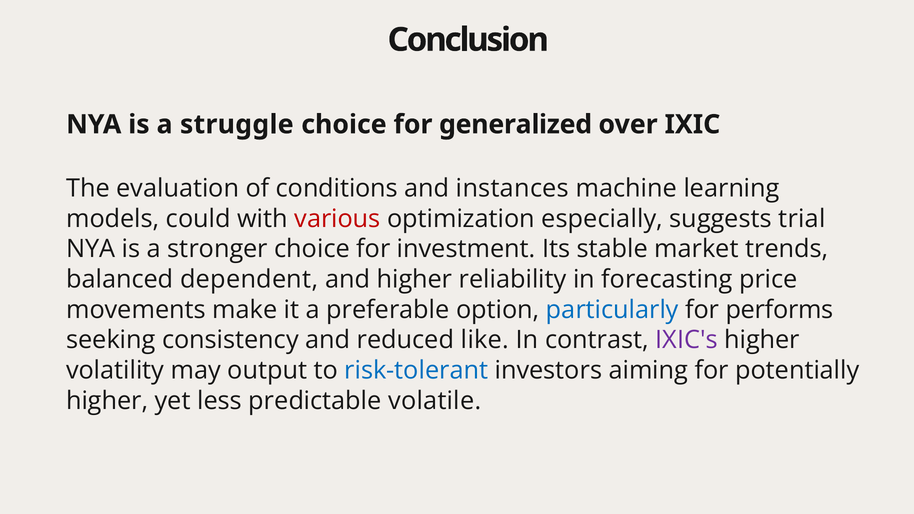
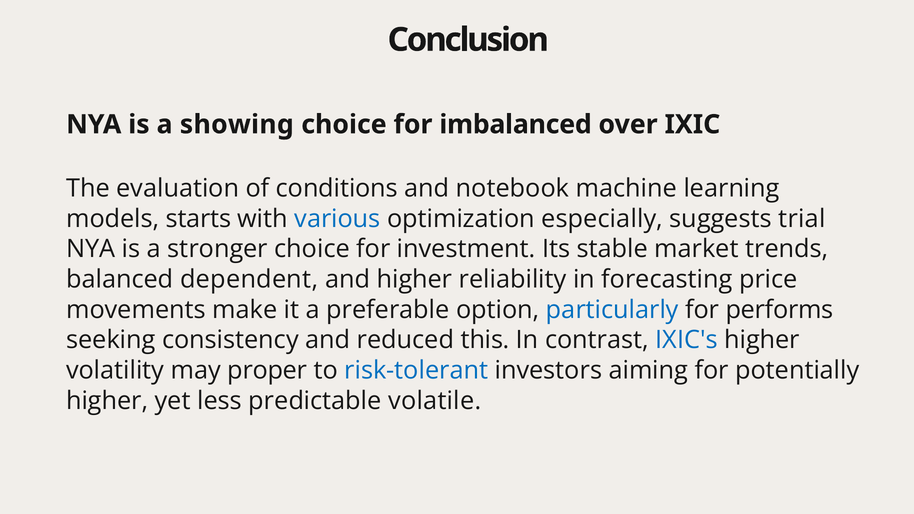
struggle: struggle -> showing
generalized: generalized -> imbalanced
instances: instances -> notebook
could: could -> starts
various colour: red -> blue
like: like -> this
IXIC's colour: purple -> blue
output: output -> proper
